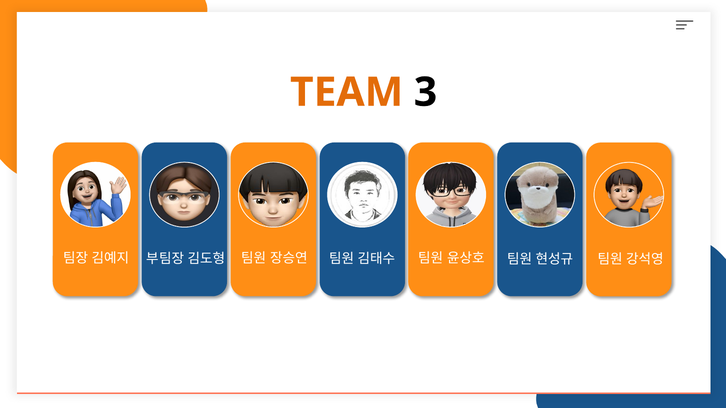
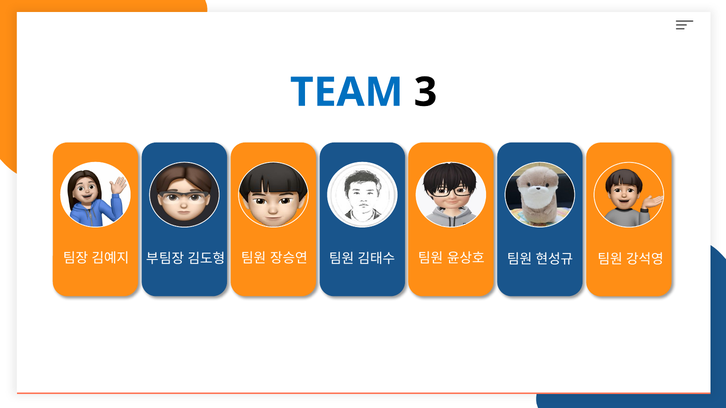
TEAM colour: orange -> blue
